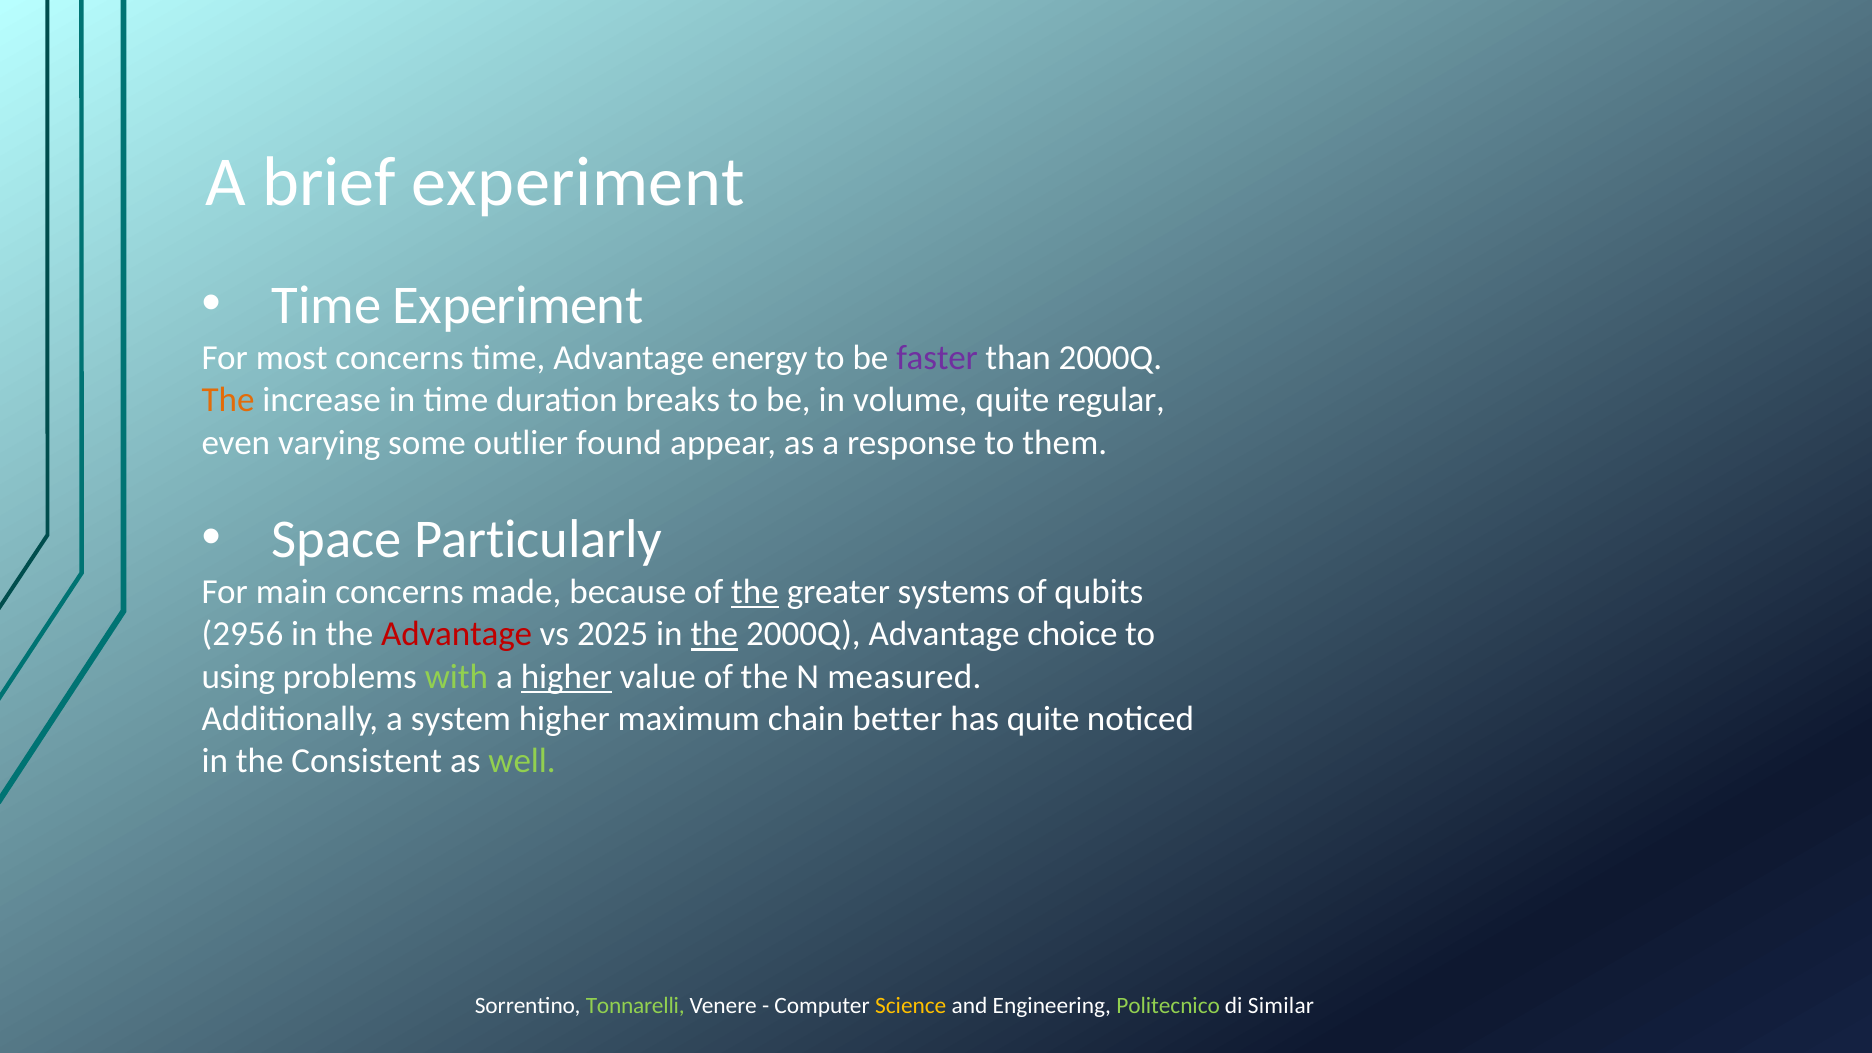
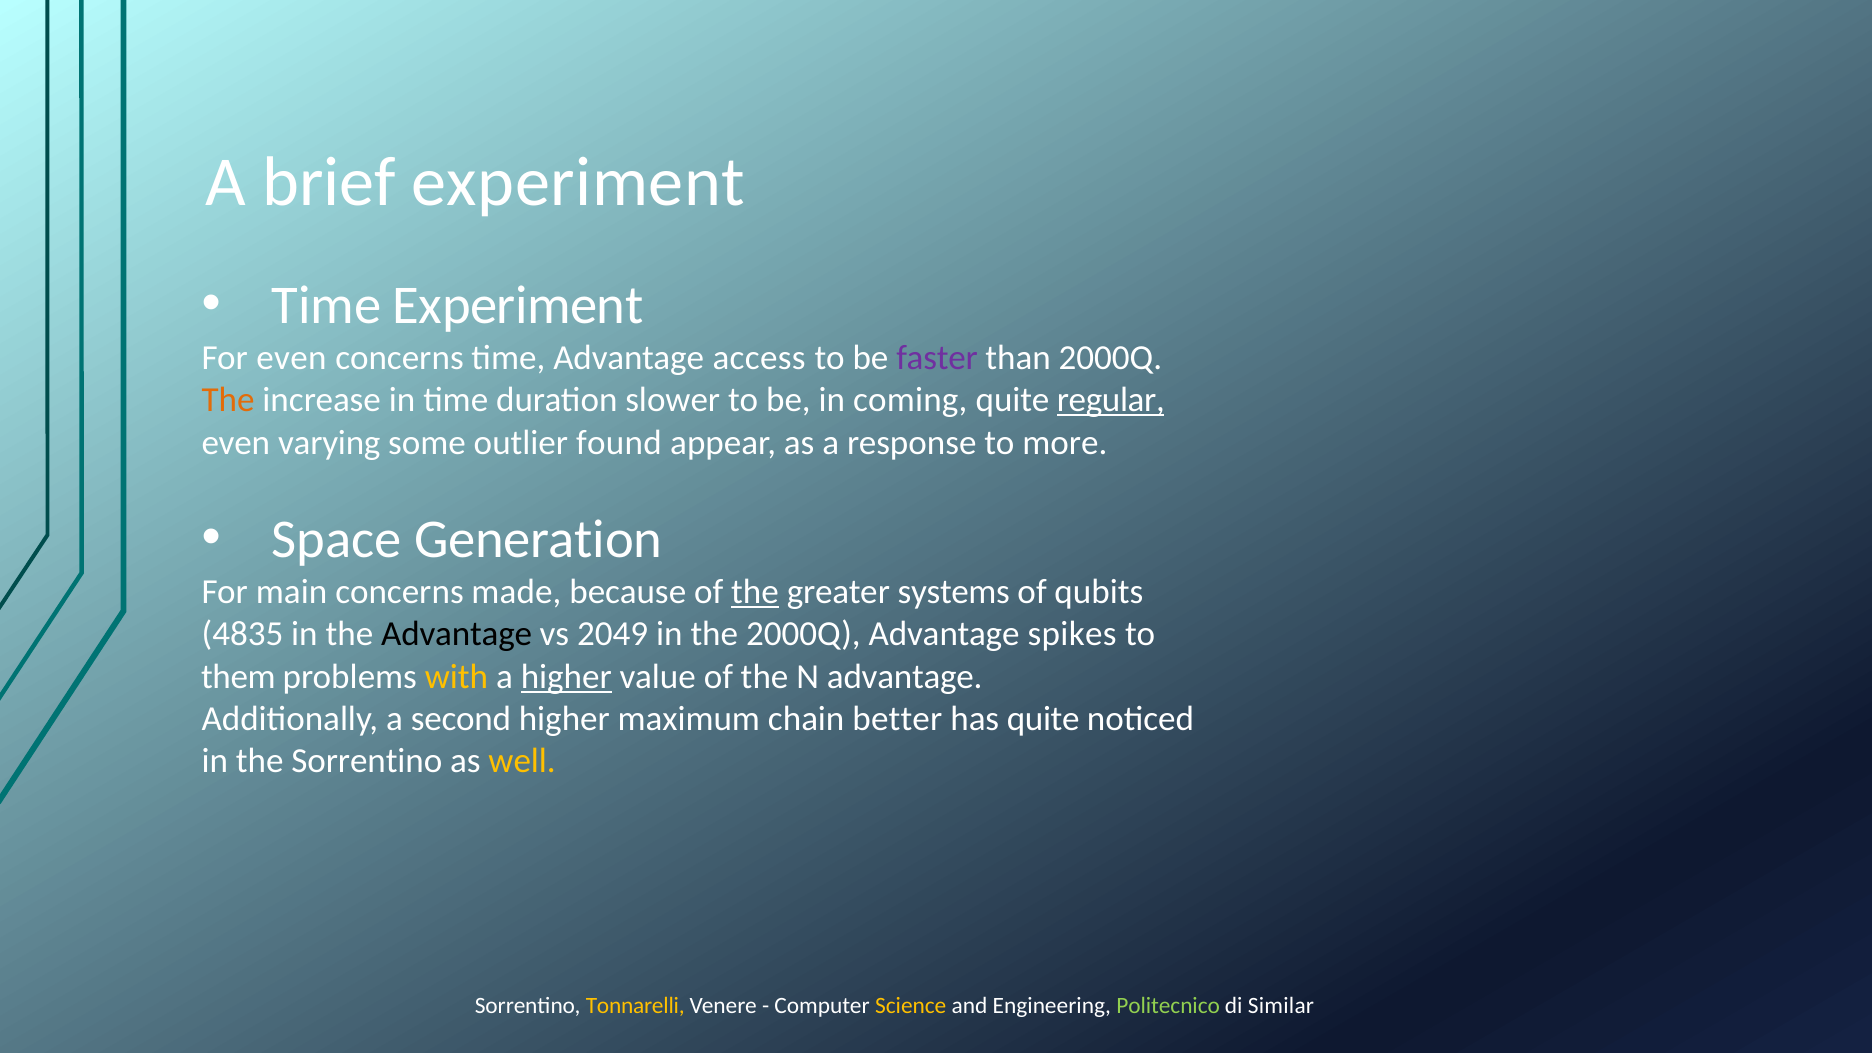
For most: most -> even
energy: energy -> access
breaks: breaks -> slower
volume: volume -> coming
regular underline: none -> present
them: them -> more
Particularly: Particularly -> Generation
2956: 2956 -> 4835
Advantage at (457, 635) colour: red -> black
2025: 2025 -> 2049
the at (714, 635) underline: present -> none
choice: choice -> spikes
using: using -> them
with colour: light green -> yellow
N measured: measured -> advantage
system: system -> second
the Consistent: Consistent -> Sorrentino
well colour: light green -> yellow
Tonnarelli colour: light green -> yellow
